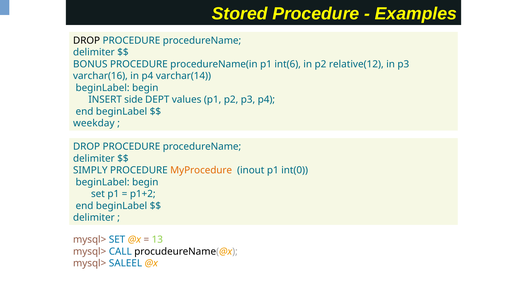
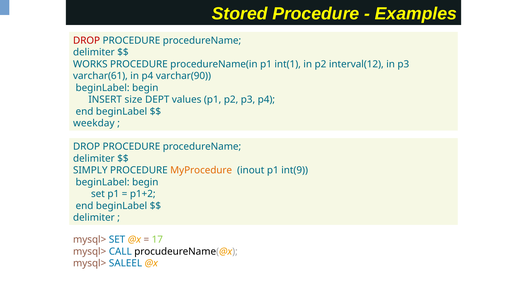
DROP at (87, 41) colour: black -> red
BONUS: BONUS -> WORKS
int(6: int(6 -> int(1
relative(12: relative(12 -> interval(12
varchar(16: varchar(16 -> varchar(61
varchar(14: varchar(14 -> varchar(90
side: side -> size
int(0: int(0 -> int(9
13: 13 -> 17
